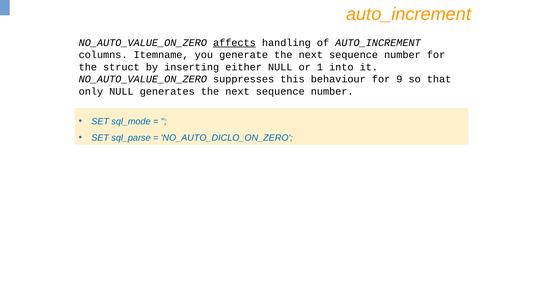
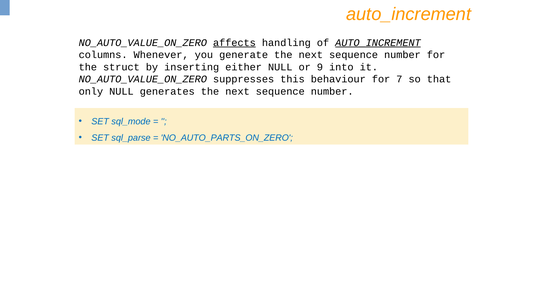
AUTO_INCREMENT at (378, 43) underline: none -> present
Itemname: Itemname -> Whenever
1: 1 -> 9
9: 9 -> 7
NO_AUTO_DICLO_ON_ZERO: NO_AUTO_DICLO_ON_ZERO -> NO_AUTO_PARTS_ON_ZERO
